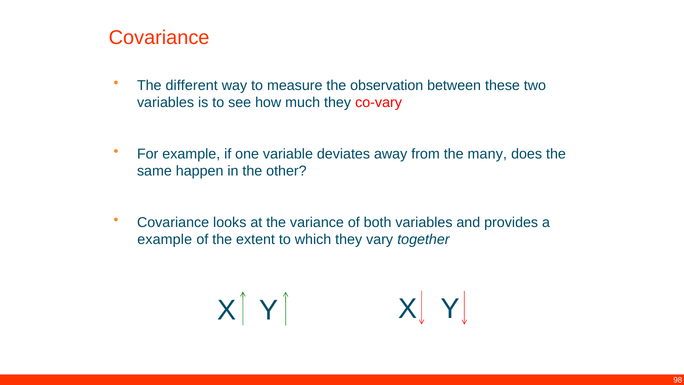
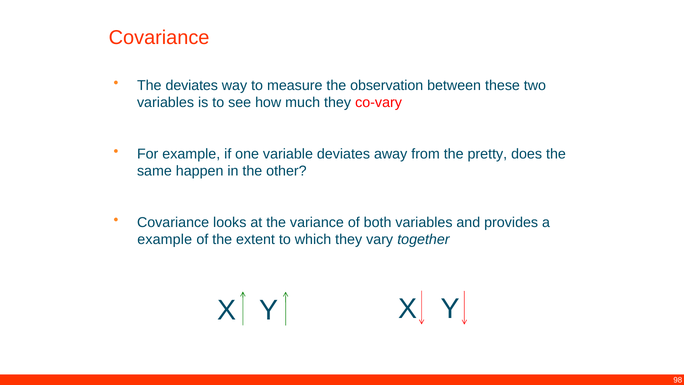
The different: different -> deviates
many: many -> pretty
